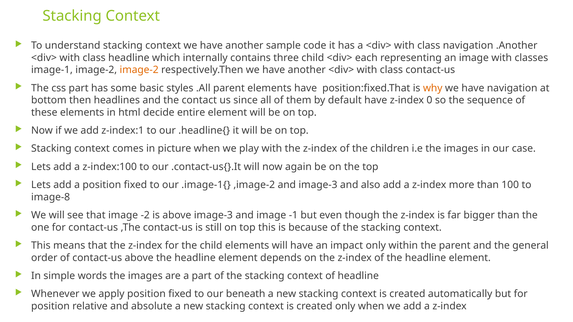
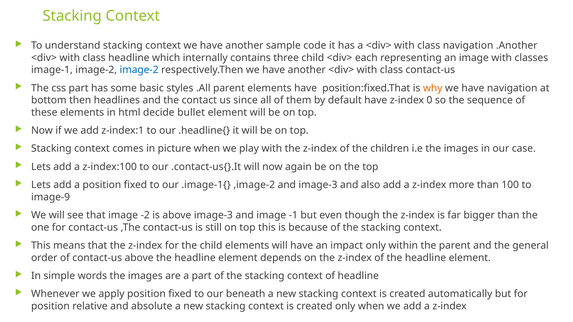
image-2 at (139, 70) colour: orange -> blue
entire: entire -> bullet
image-8: image-8 -> image-9
